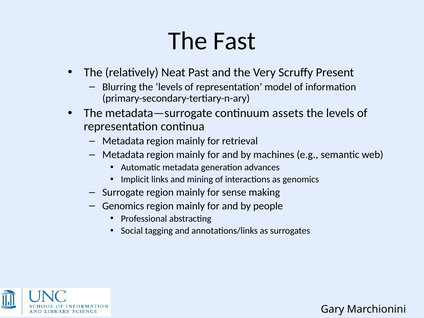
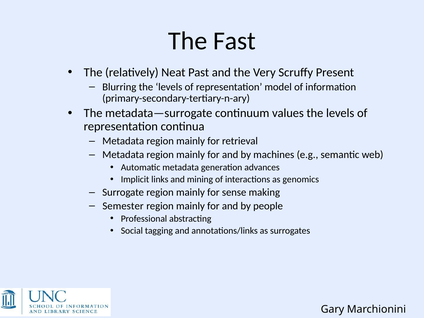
assets: assets -> values
Genomics at (123, 206): Genomics -> Semester
